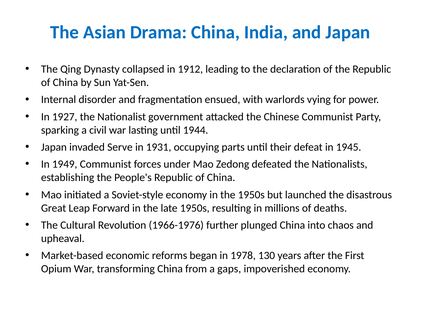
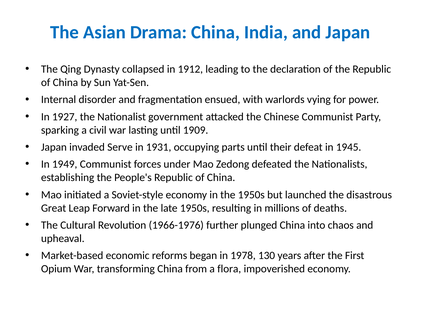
1944: 1944 -> 1909
gaps: gaps -> flora
